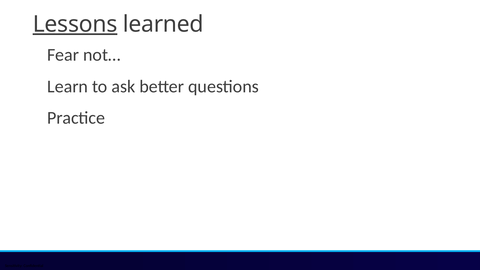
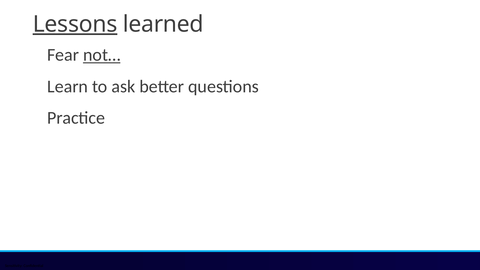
not… underline: none -> present
